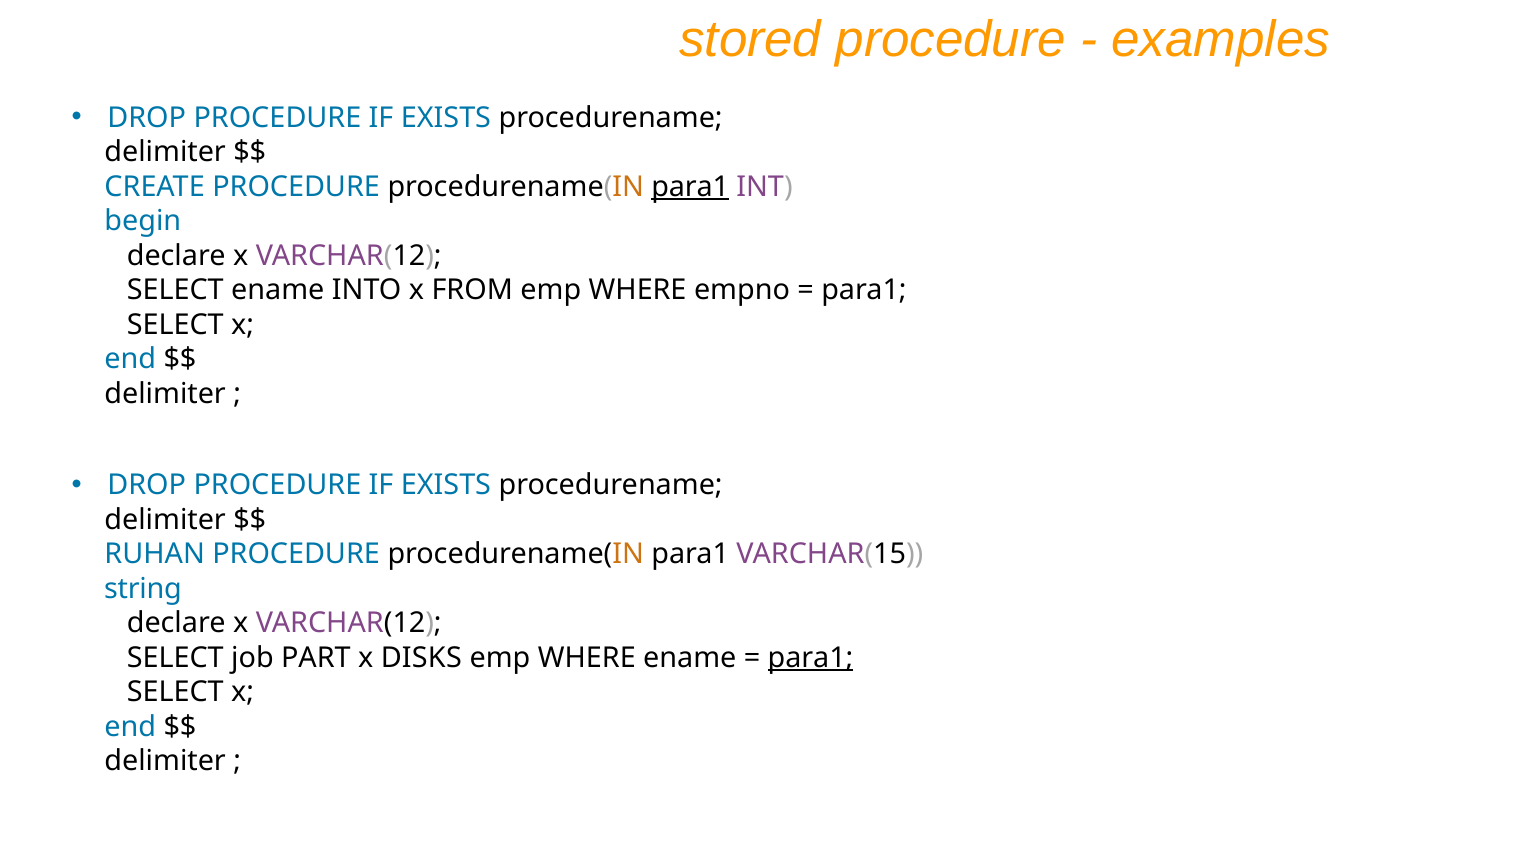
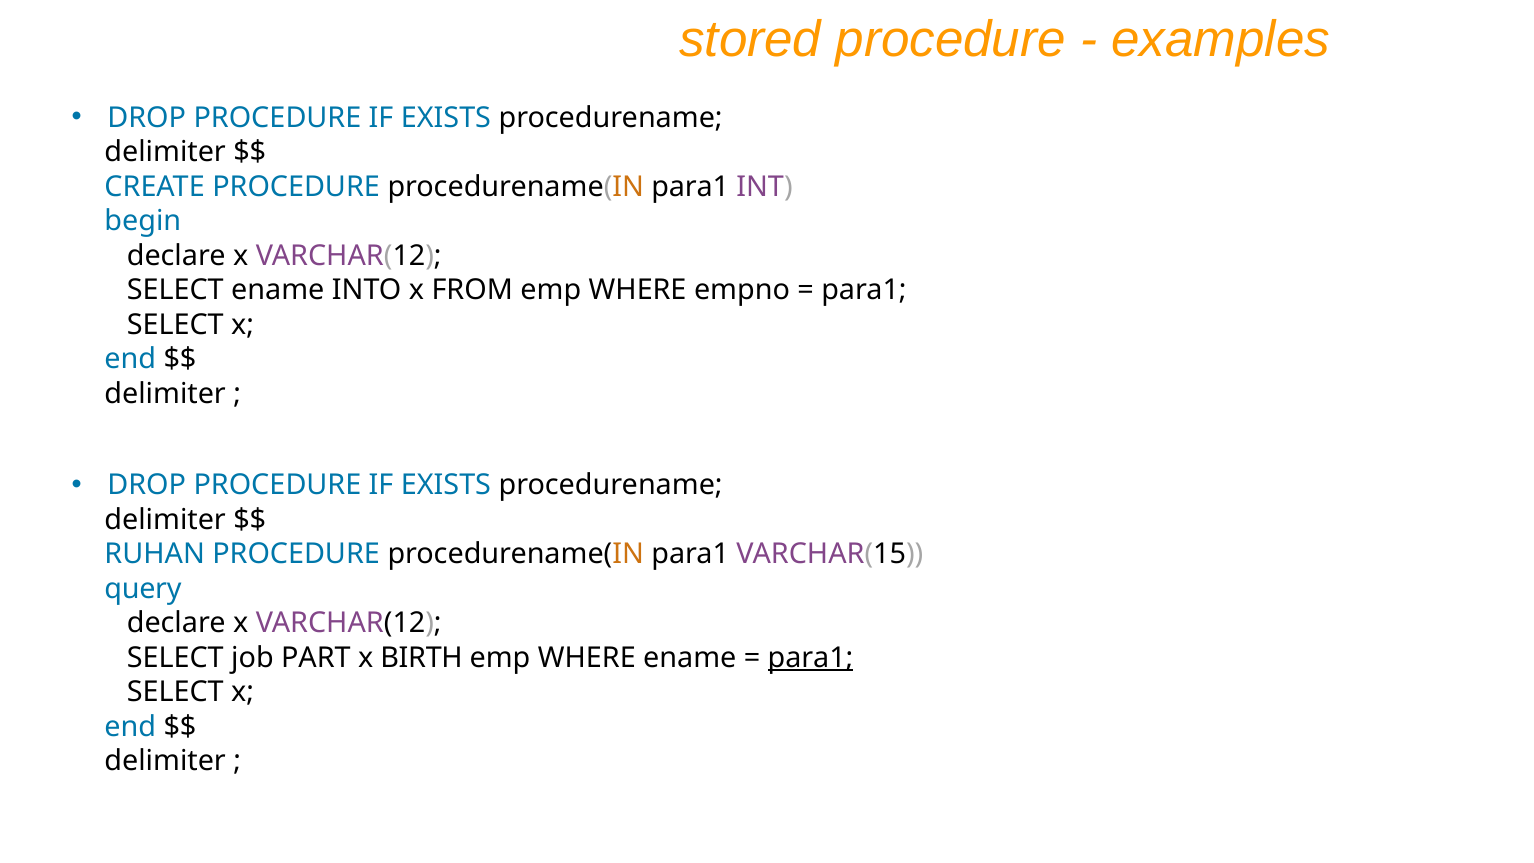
para1 at (690, 187) underline: present -> none
string: string -> query
DISKS: DISKS -> BIRTH
